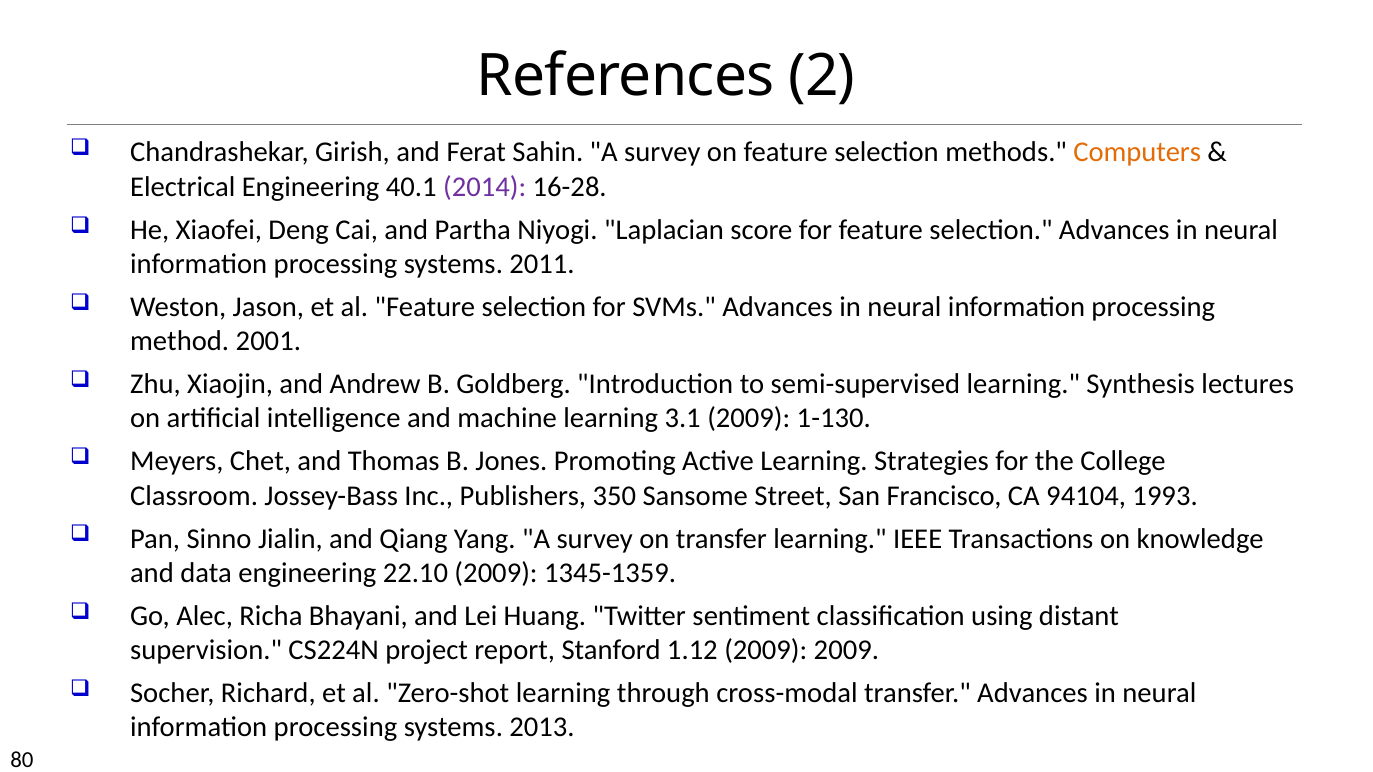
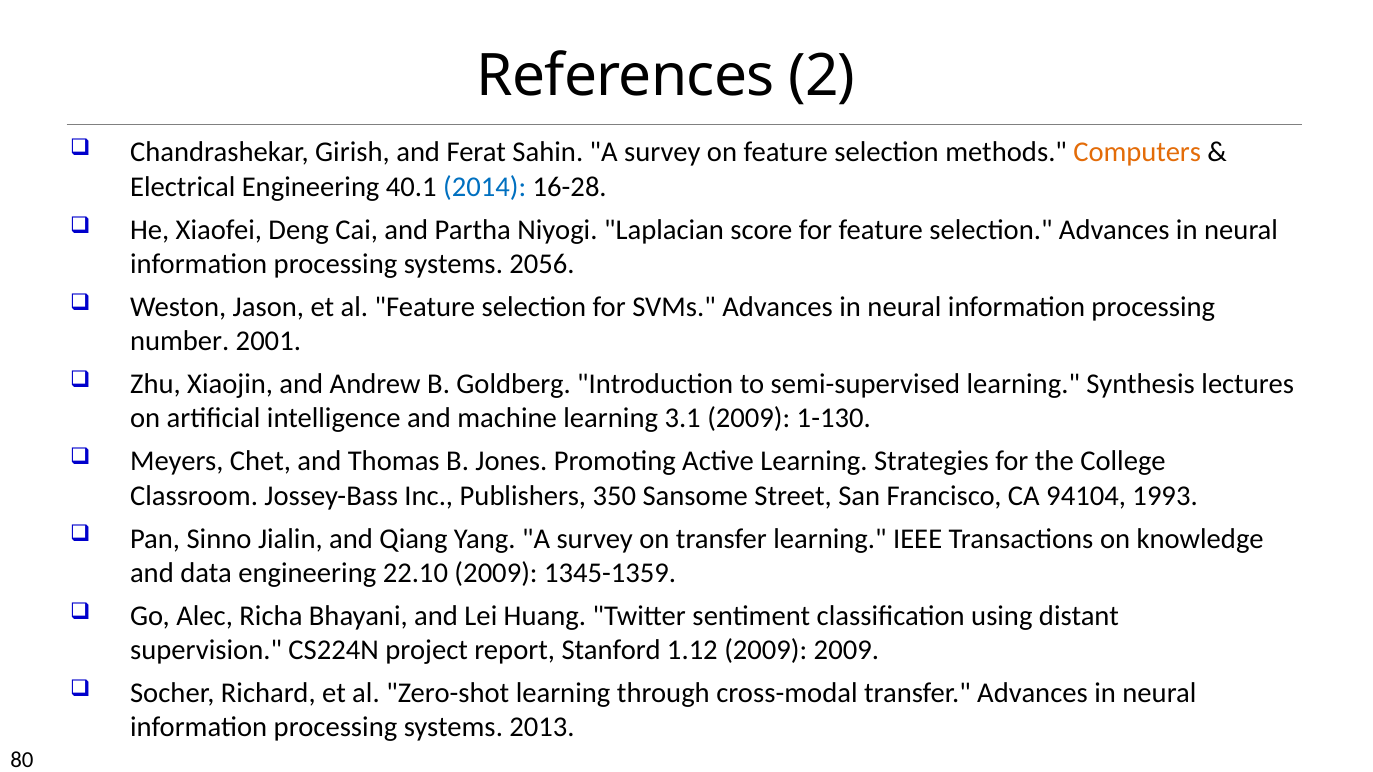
2014 colour: purple -> blue
2011: 2011 -> 2056
method: method -> number
